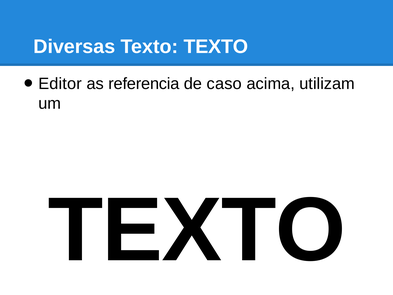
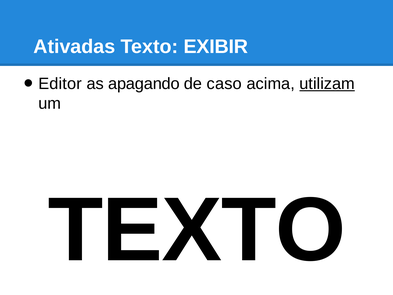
Diversas: Diversas -> Ativadas
Texto TEXTO: TEXTO -> EXIBIR
referencia: referencia -> apagando
utilizam underline: none -> present
